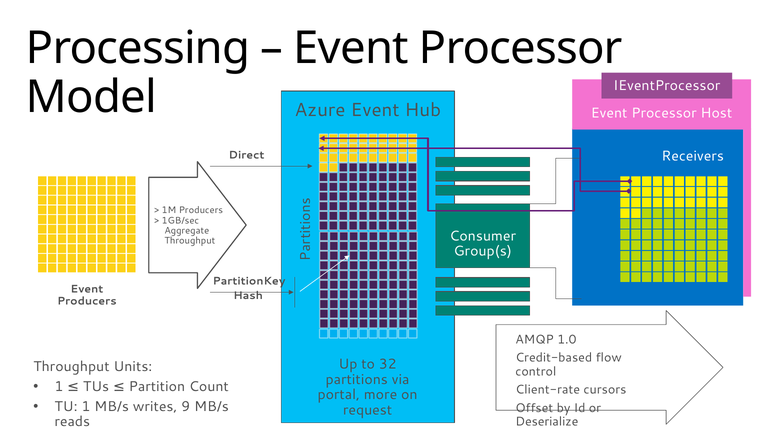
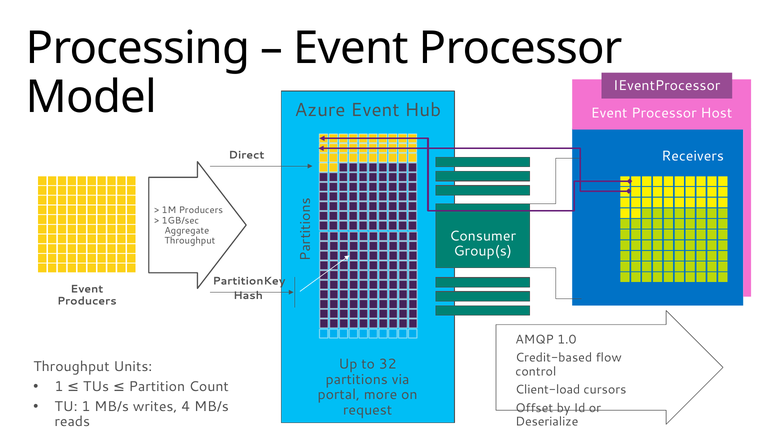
Client-rate: Client-rate -> Client-load
9: 9 -> 4
